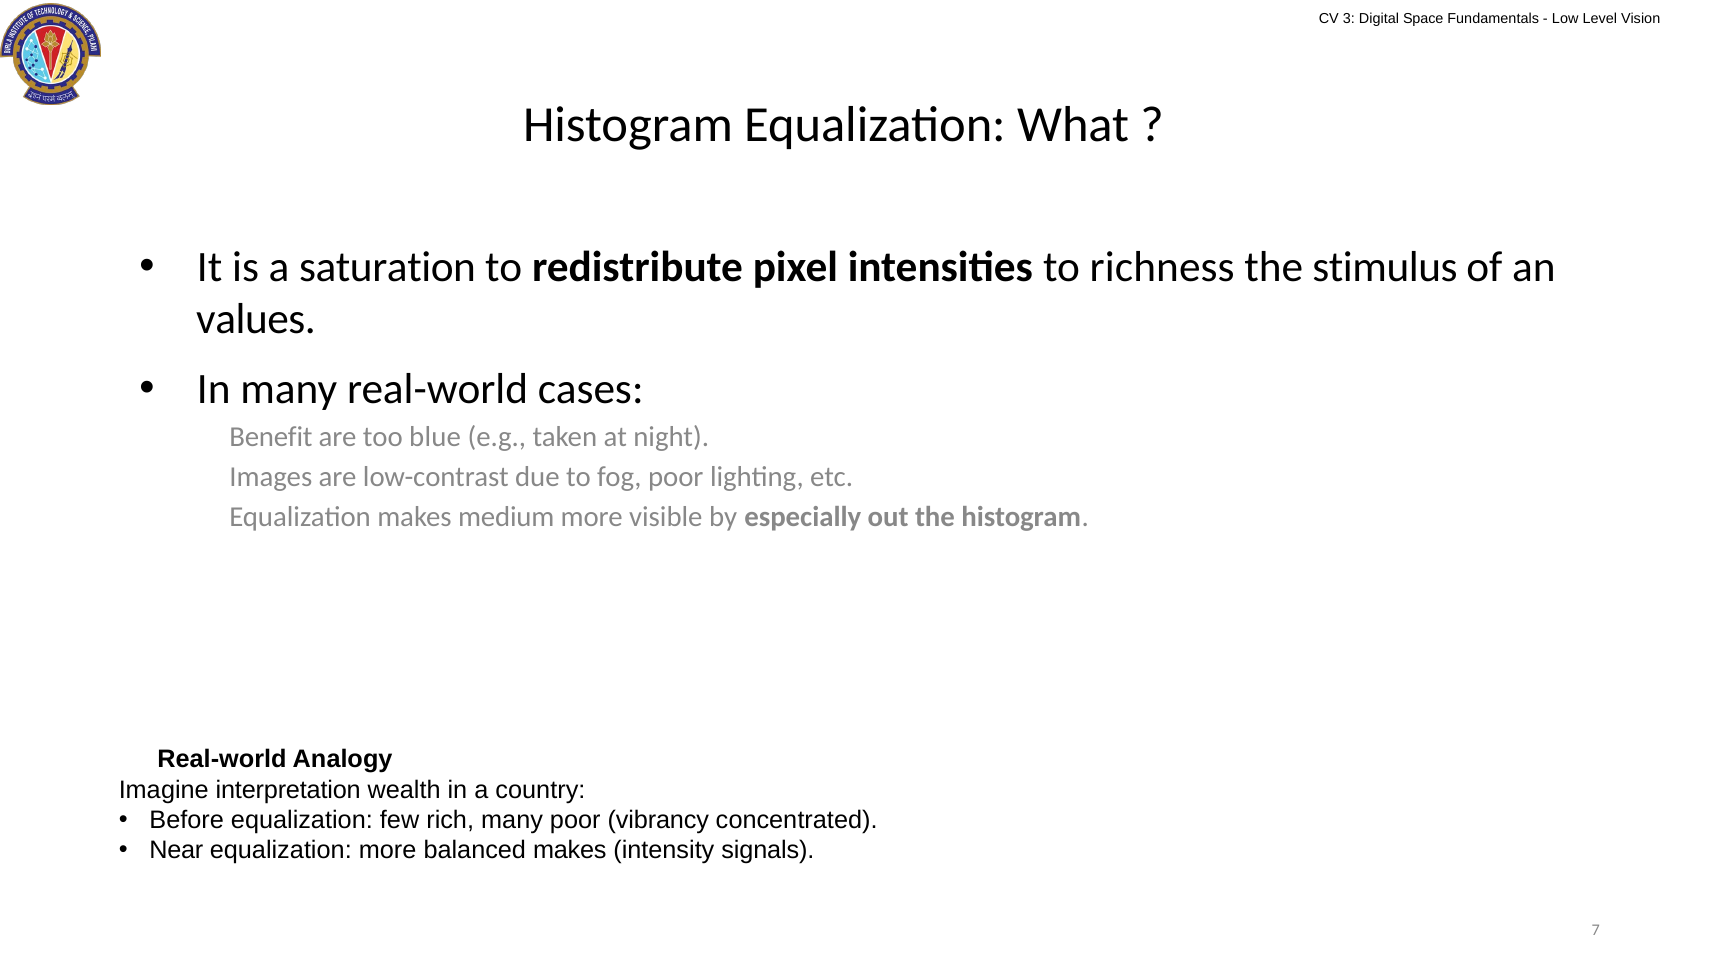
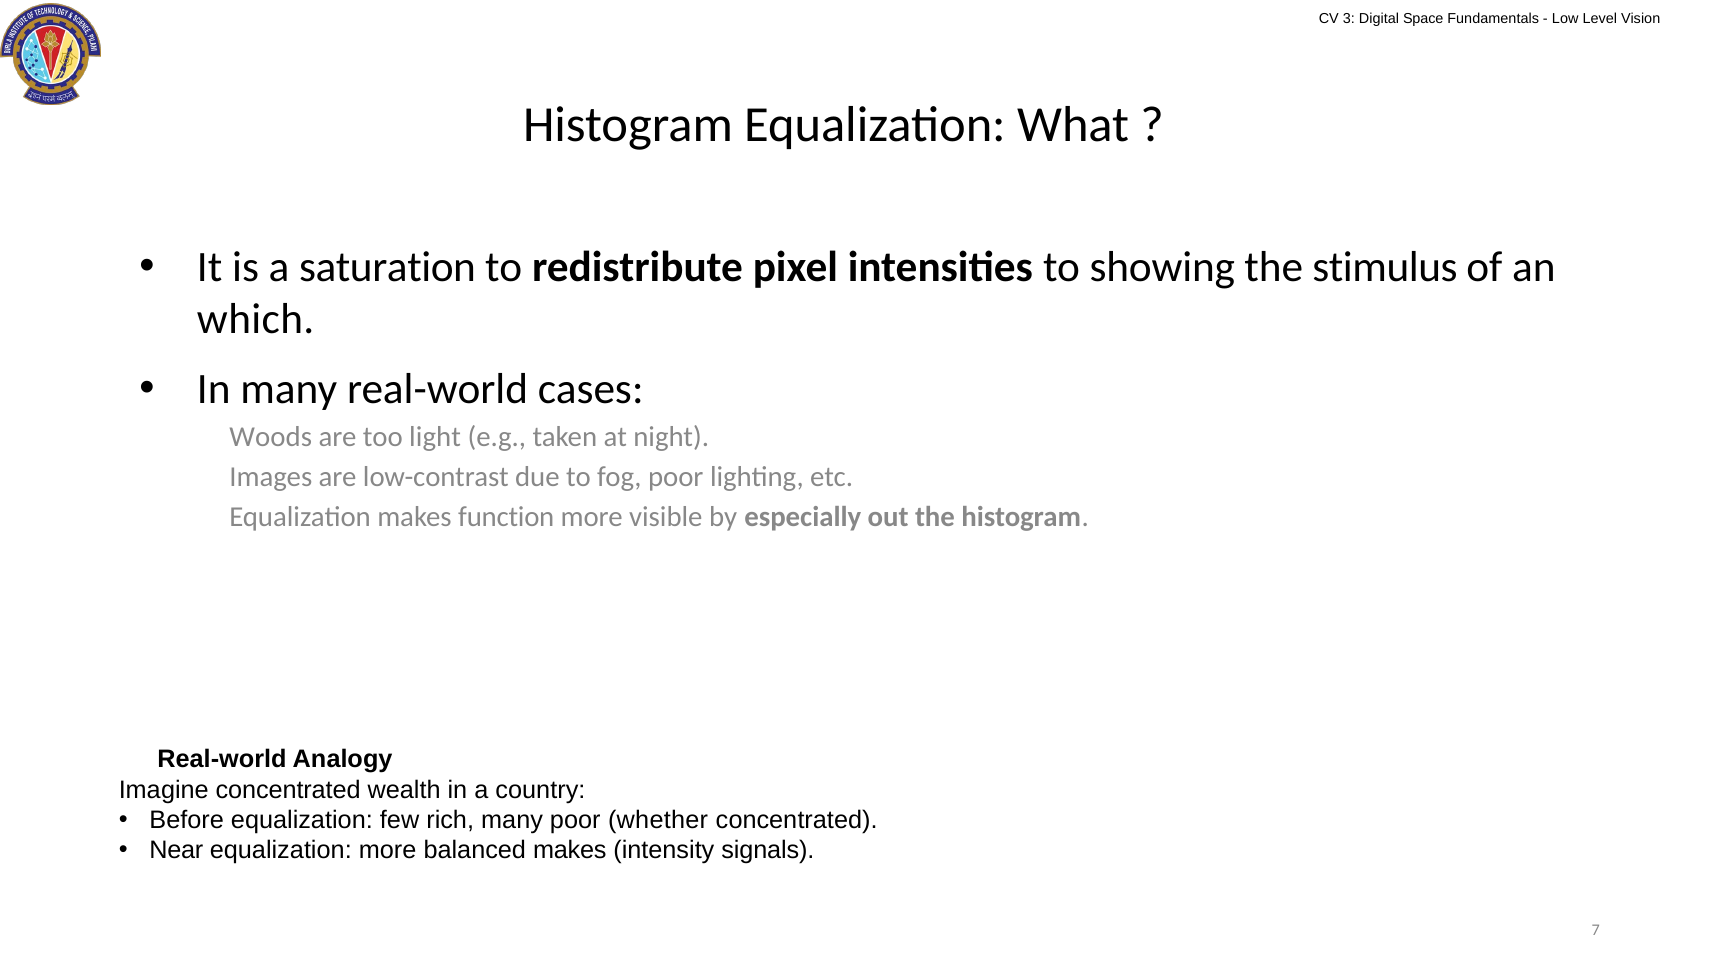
richness: richness -> showing
values: values -> which
Benefit: Benefit -> Woods
blue: blue -> light
medium: medium -> function
Imagine interpretation: interpretation -> concentrated
vibrancy: vibrancy -> whether
